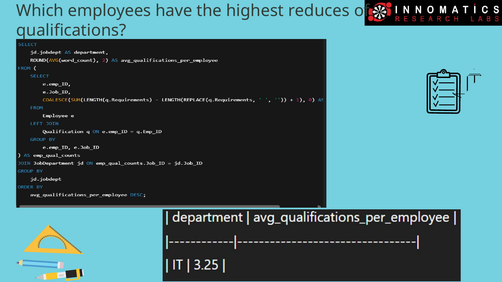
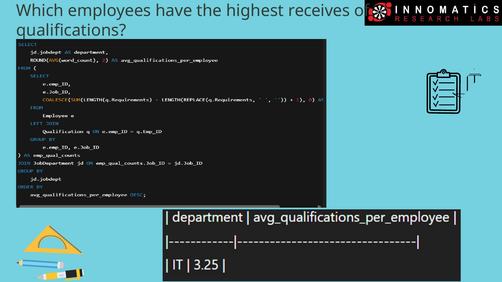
reduces: reduces -> receives
